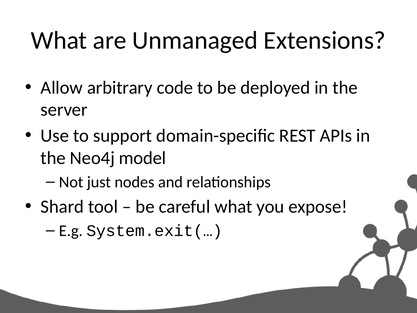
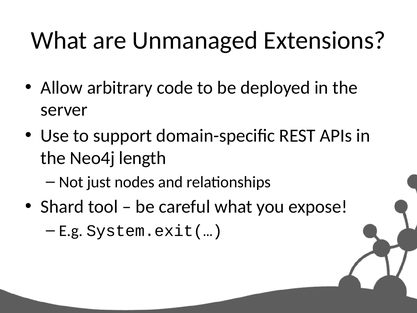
model: model -> length
